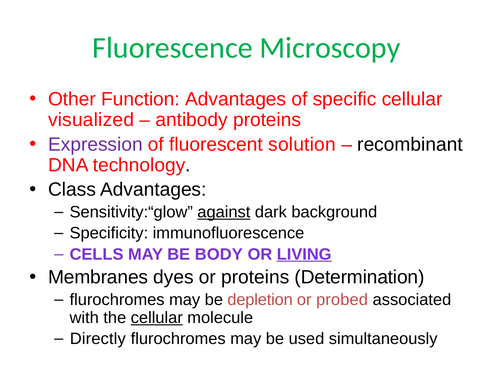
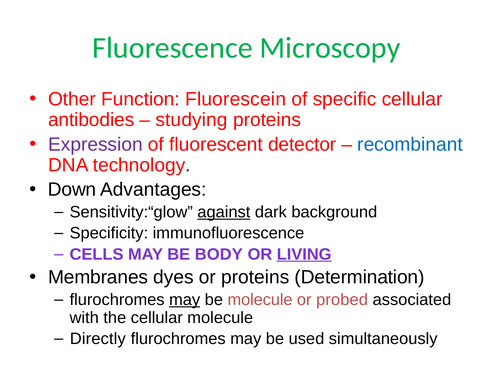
Function Advantages: Advantages -> Fluorescein
visualized: visualized -> antibodies
antibody: antibody -> studying
solution: solution -> detector
recombinant colour: black -> blue
Class: Class -> Down
may at (185, 300) underline: none -> present
be depletion: depletion -> molecule
cellular at (157, 317) underline: present -> none
